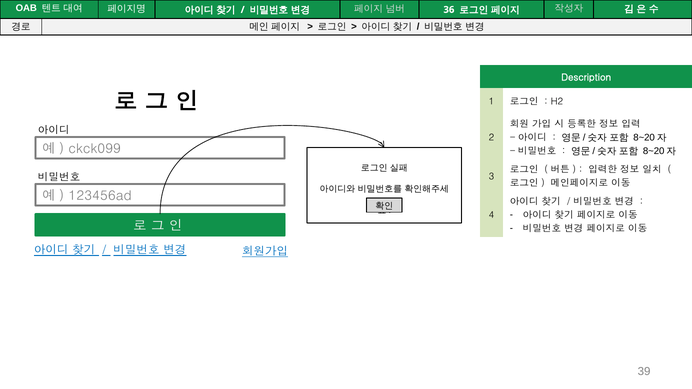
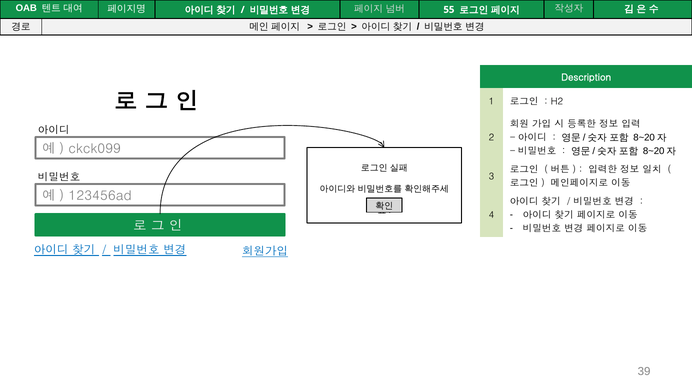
36: 36 -> 55
